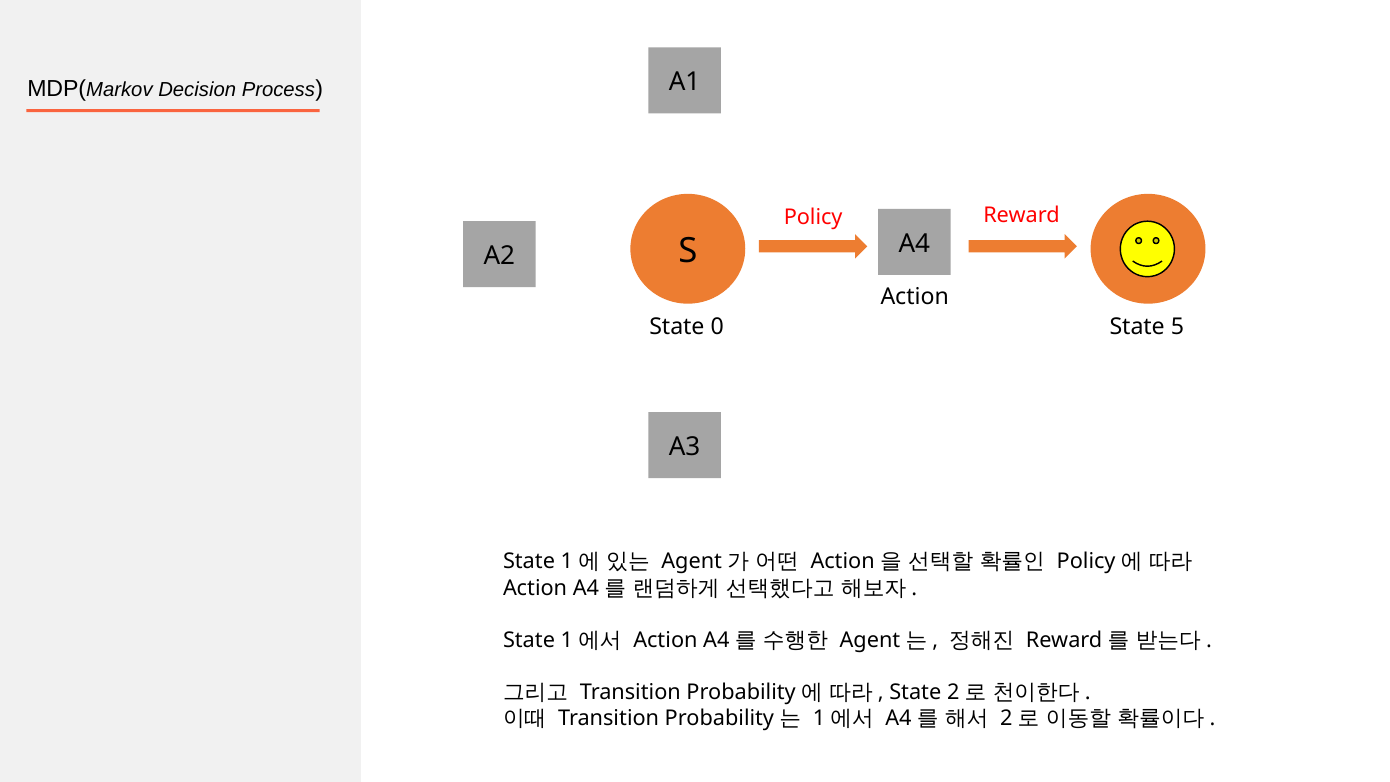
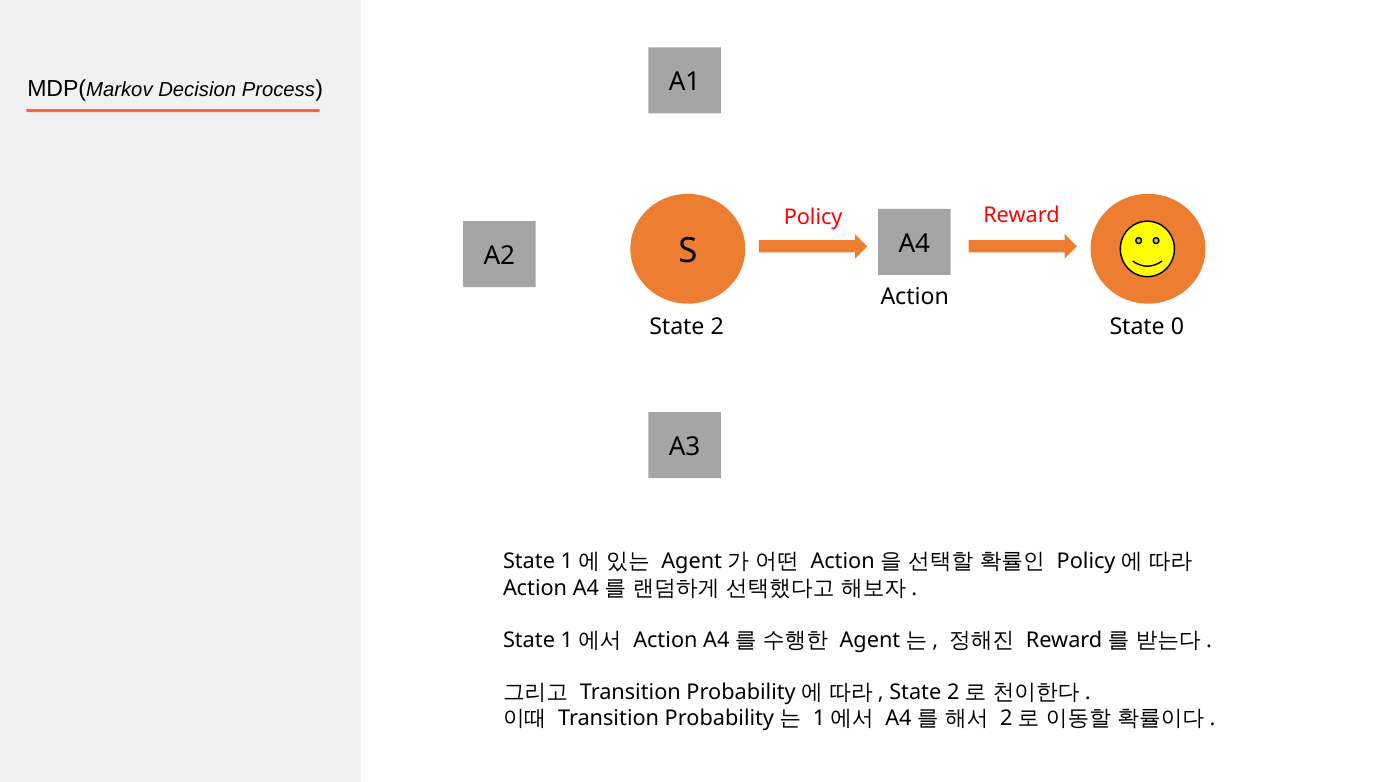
0: 0 -> 2
5: 5 -> 0
